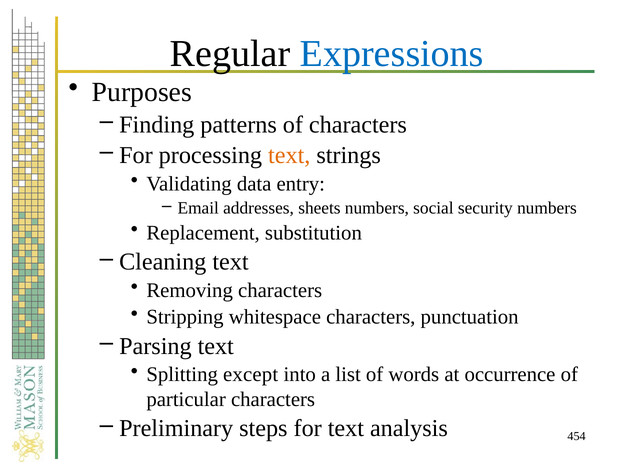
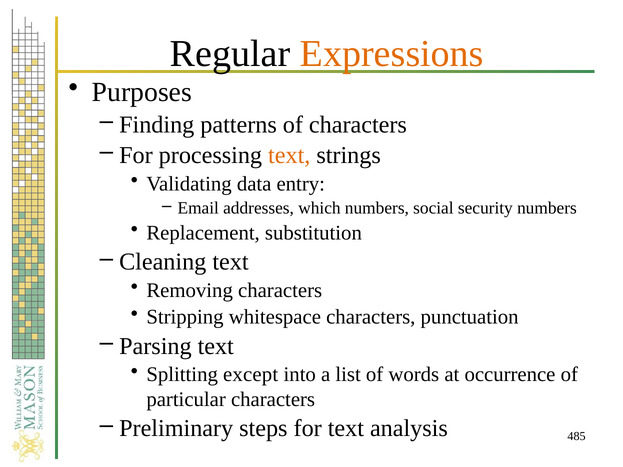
Expressions colour: blue -> orange
sheets: sheets -> which
454: 454 -> 485
